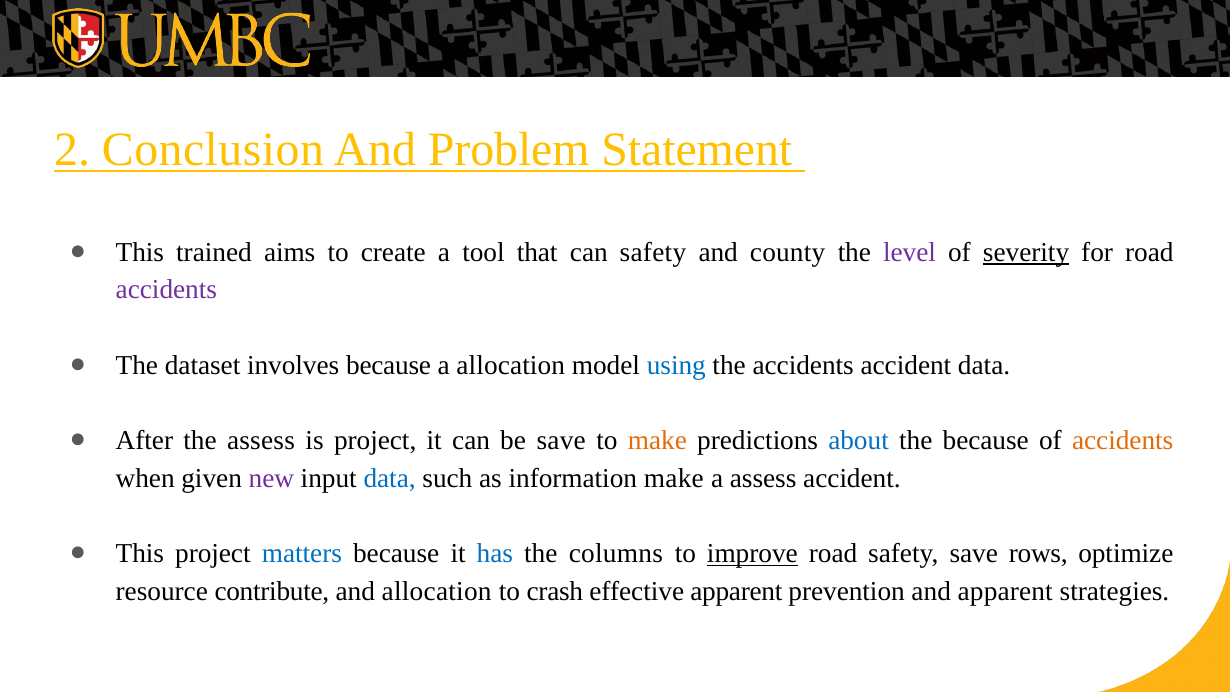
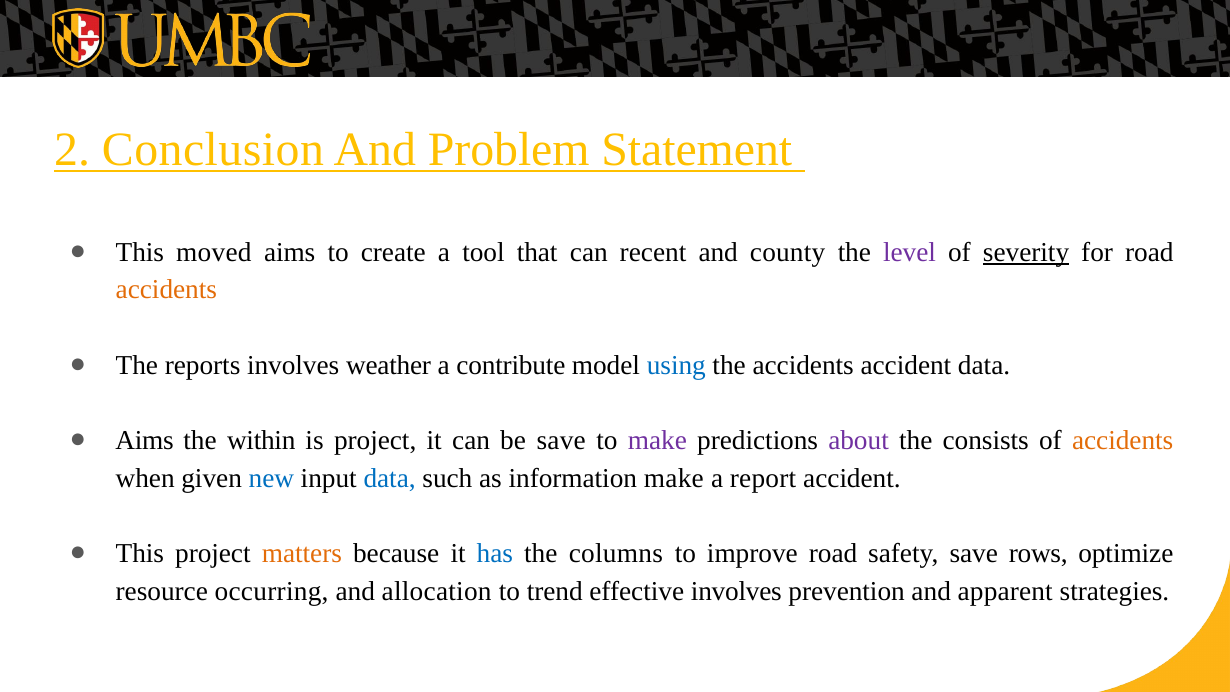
trained: trained -> moved
can safety: safety -> recent
accidents at (166, 290) colour: purple -> orange
dataset: dataset -> reports
involves because: because -> weather
a allocation: allocation -> contribute
After at (144, 440): After -> Aims
the assess: assess -> within
make at (657, 440) colour: orange -> purple
about colour: blue -> purple
the because: because -> consists
new colour: purple -> blue
a assess: assess -> report
matters colour: blue -> orange
improve underline: present -> none
contribute: contribute -> occurring
crash: crash -> trend
effective apparent: apparent -> involves
